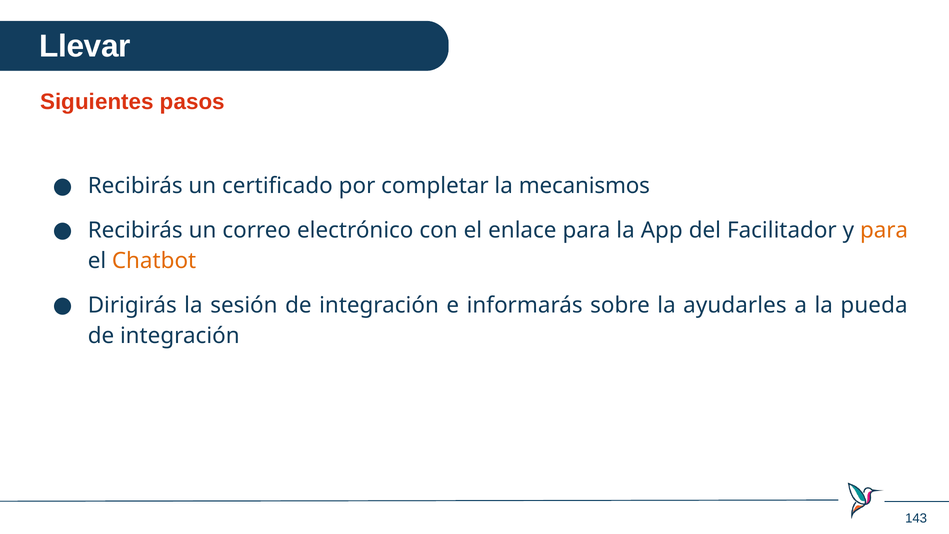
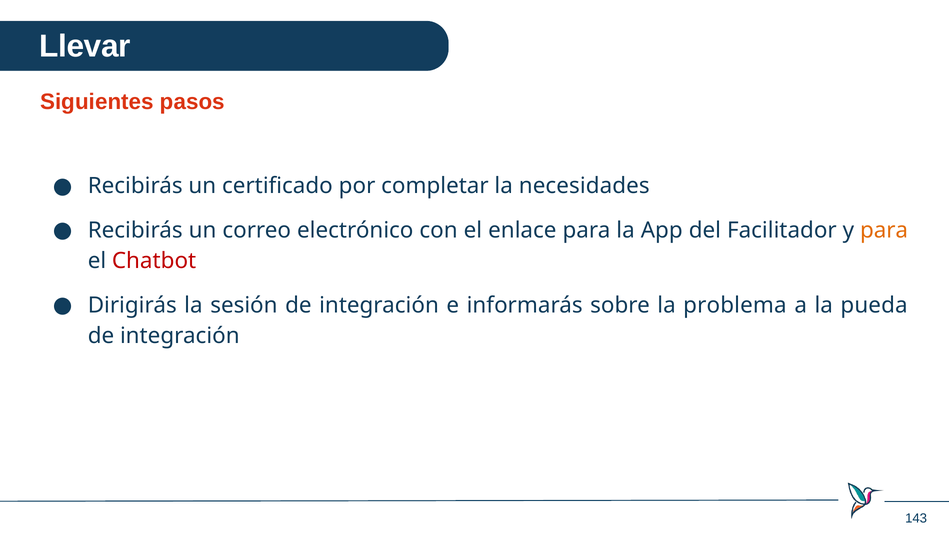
mecanismos: mecanismos -> necesidades
Chatbot colour: orange -> red
ayudarles: ayudarles -> problema
